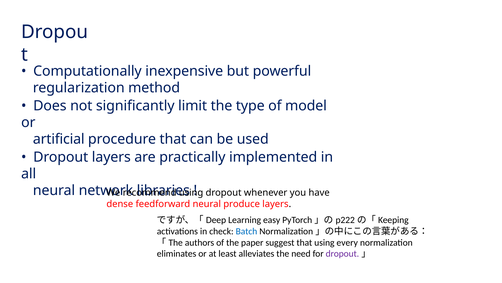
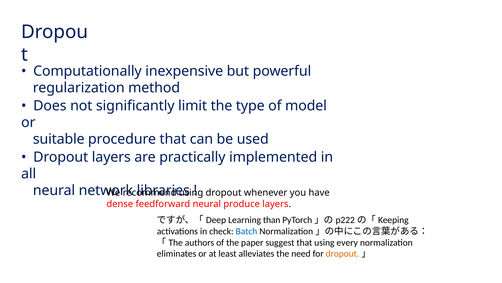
artificial: artificial -> suitable
easy: easy -> than
dropout at (342, 253) colour: purple -> orange
